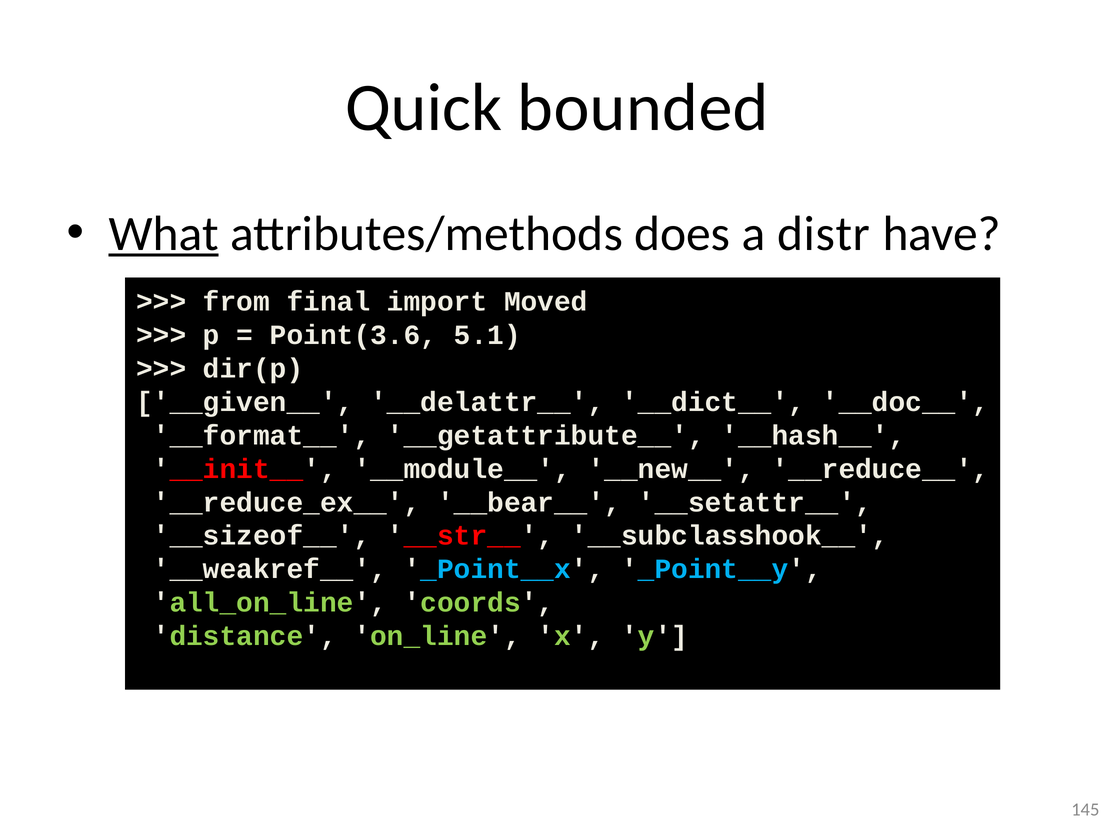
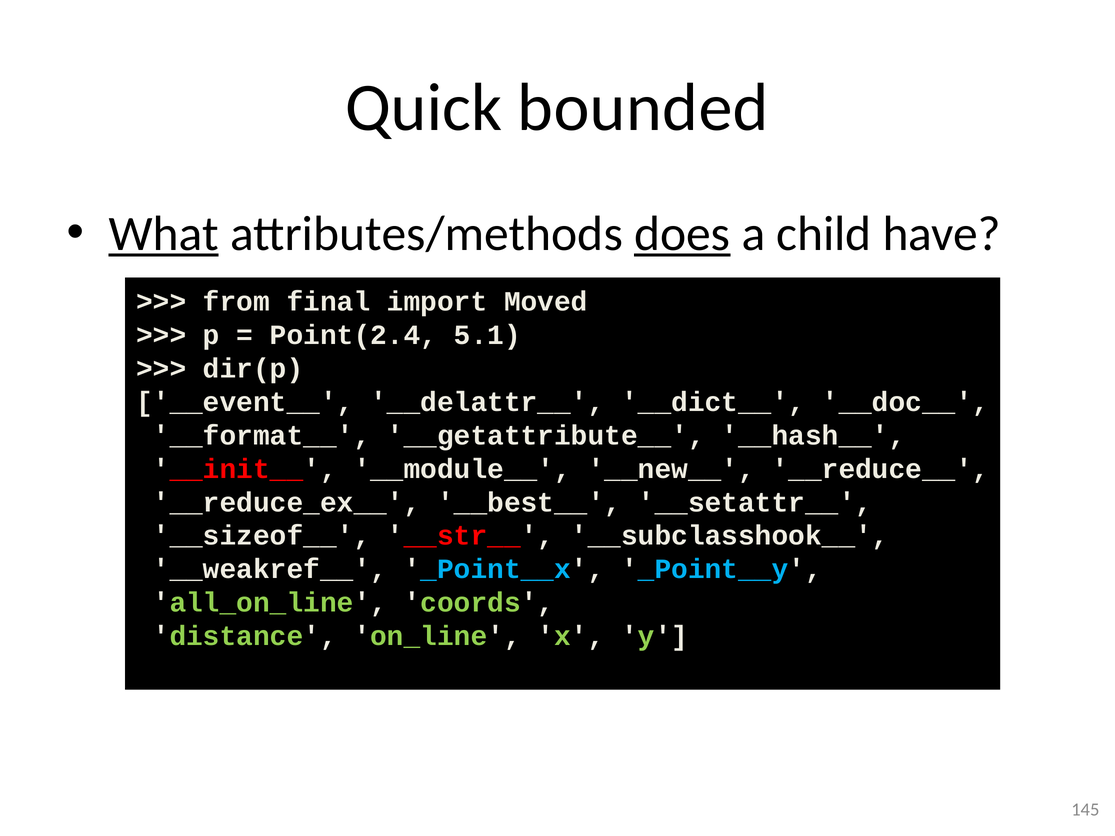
does underline: none -> present
distr: distr -> child
Point(3.6: Point(3.6 -> Point(2.4
__given__: __given__ -> __event__
__bear__: __bear__ -> __best__
